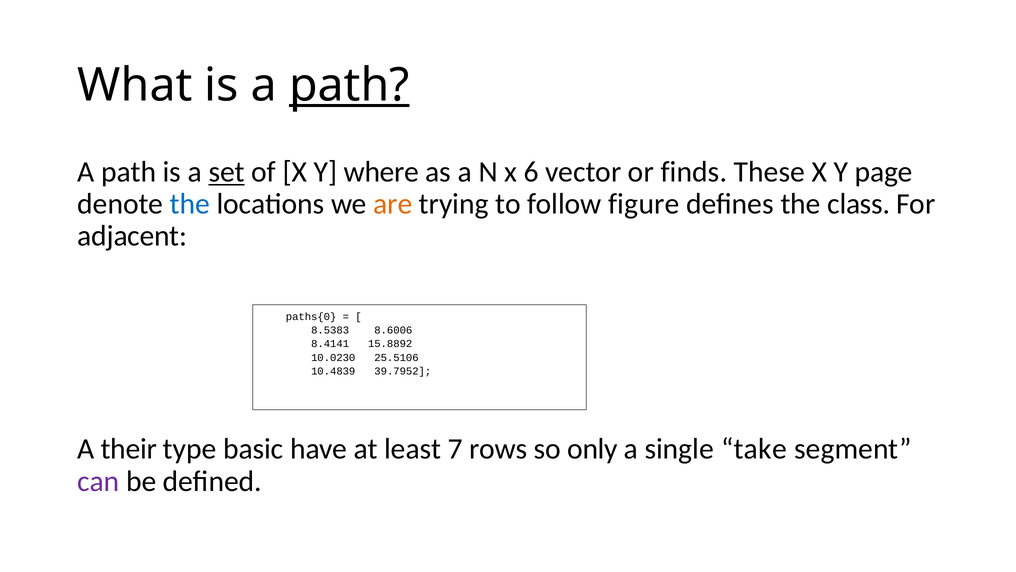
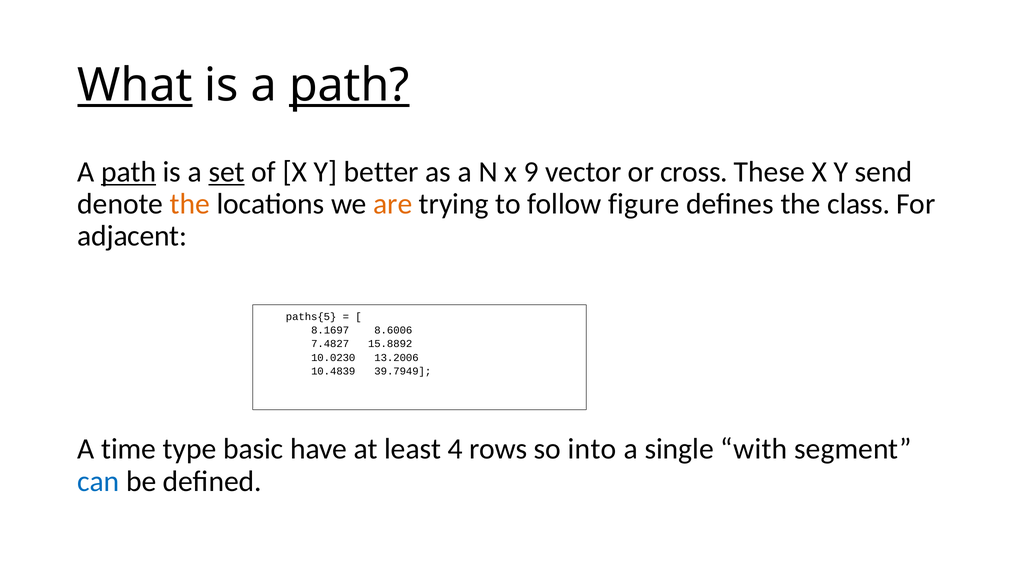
What underline: none -> present
path at (129, 172) underline: none -> present
where: where -> better
6: 6 -> 9
finds: finds -> cross
page: page -> send
the at (190, 204) colour: blue -> orange
paths{0: paths{0 -> paths{5
8.5383: 8.5383 -> 8.1697
8.4141: 8.4141 -> 7.4827
25.5106: 25.5106 -> 13.2006
39.7952: 39.7952 -> 39.7949
their: their -> time
7: 7 -> 4
only: only -> into
take: take -> with
can colour: purple -> blue
